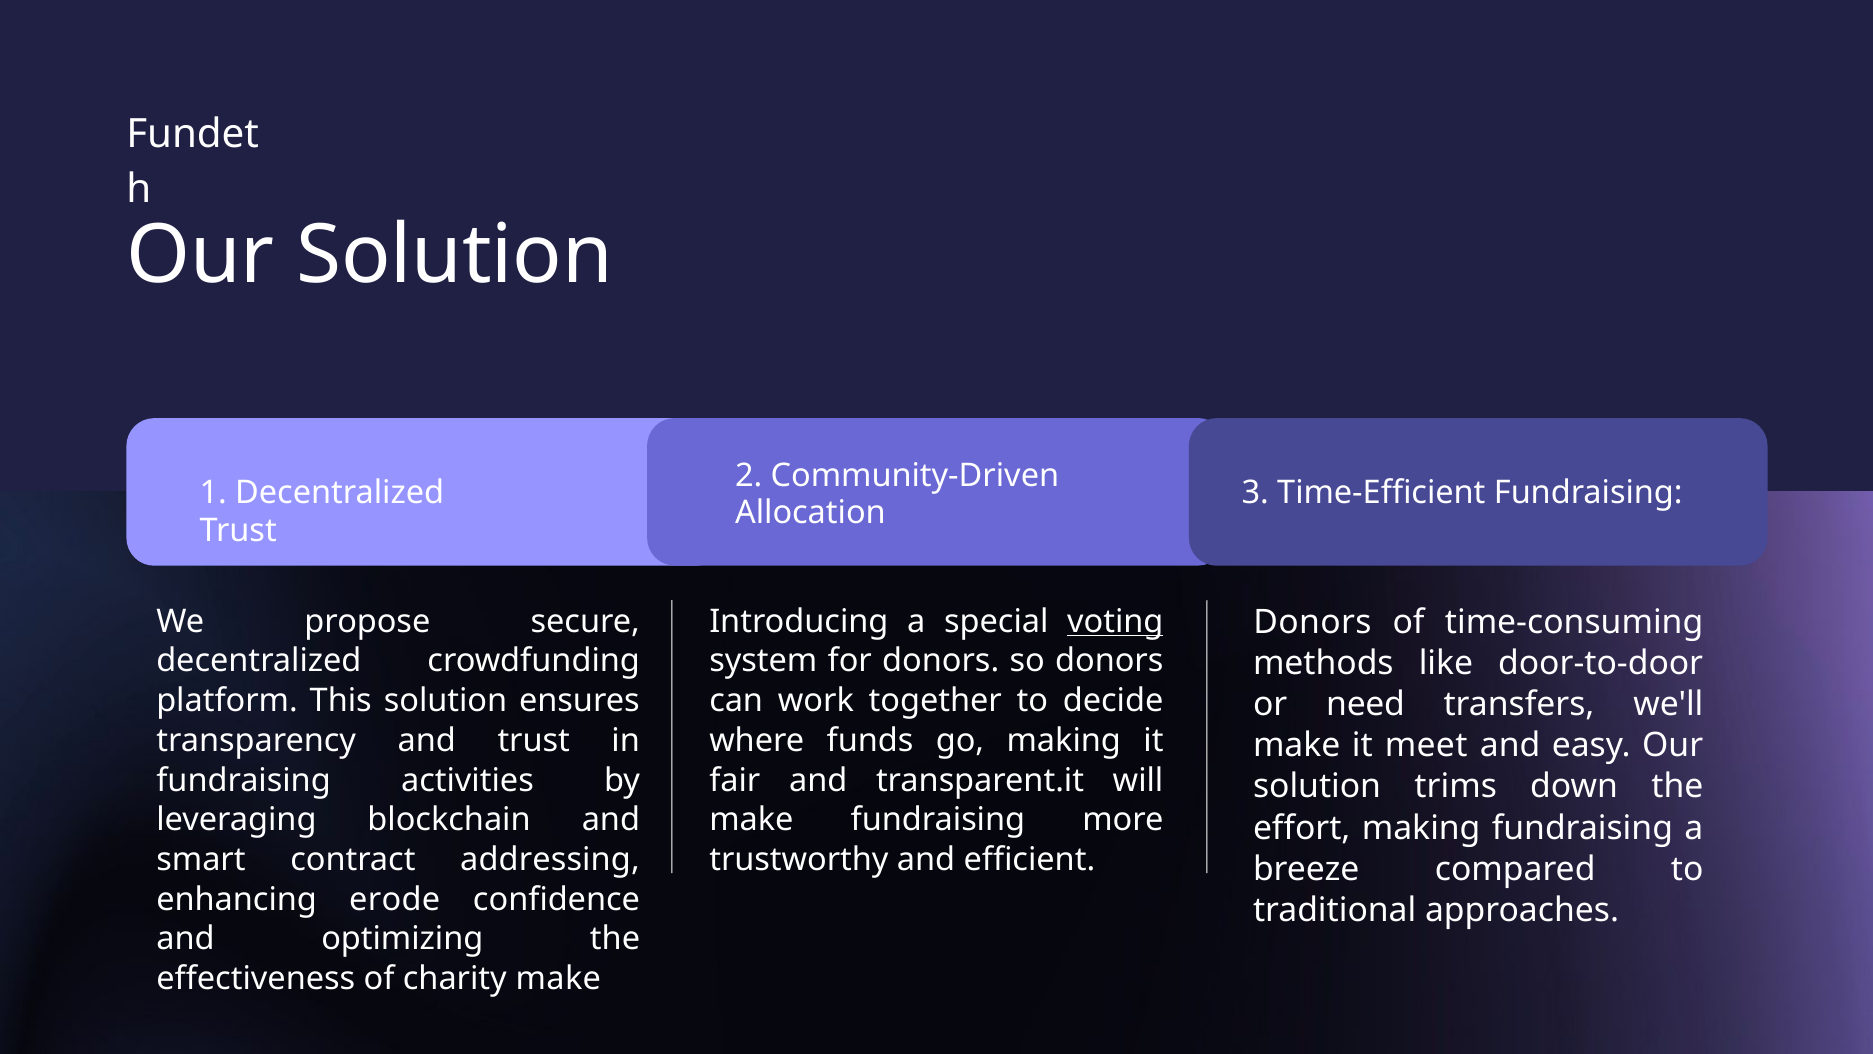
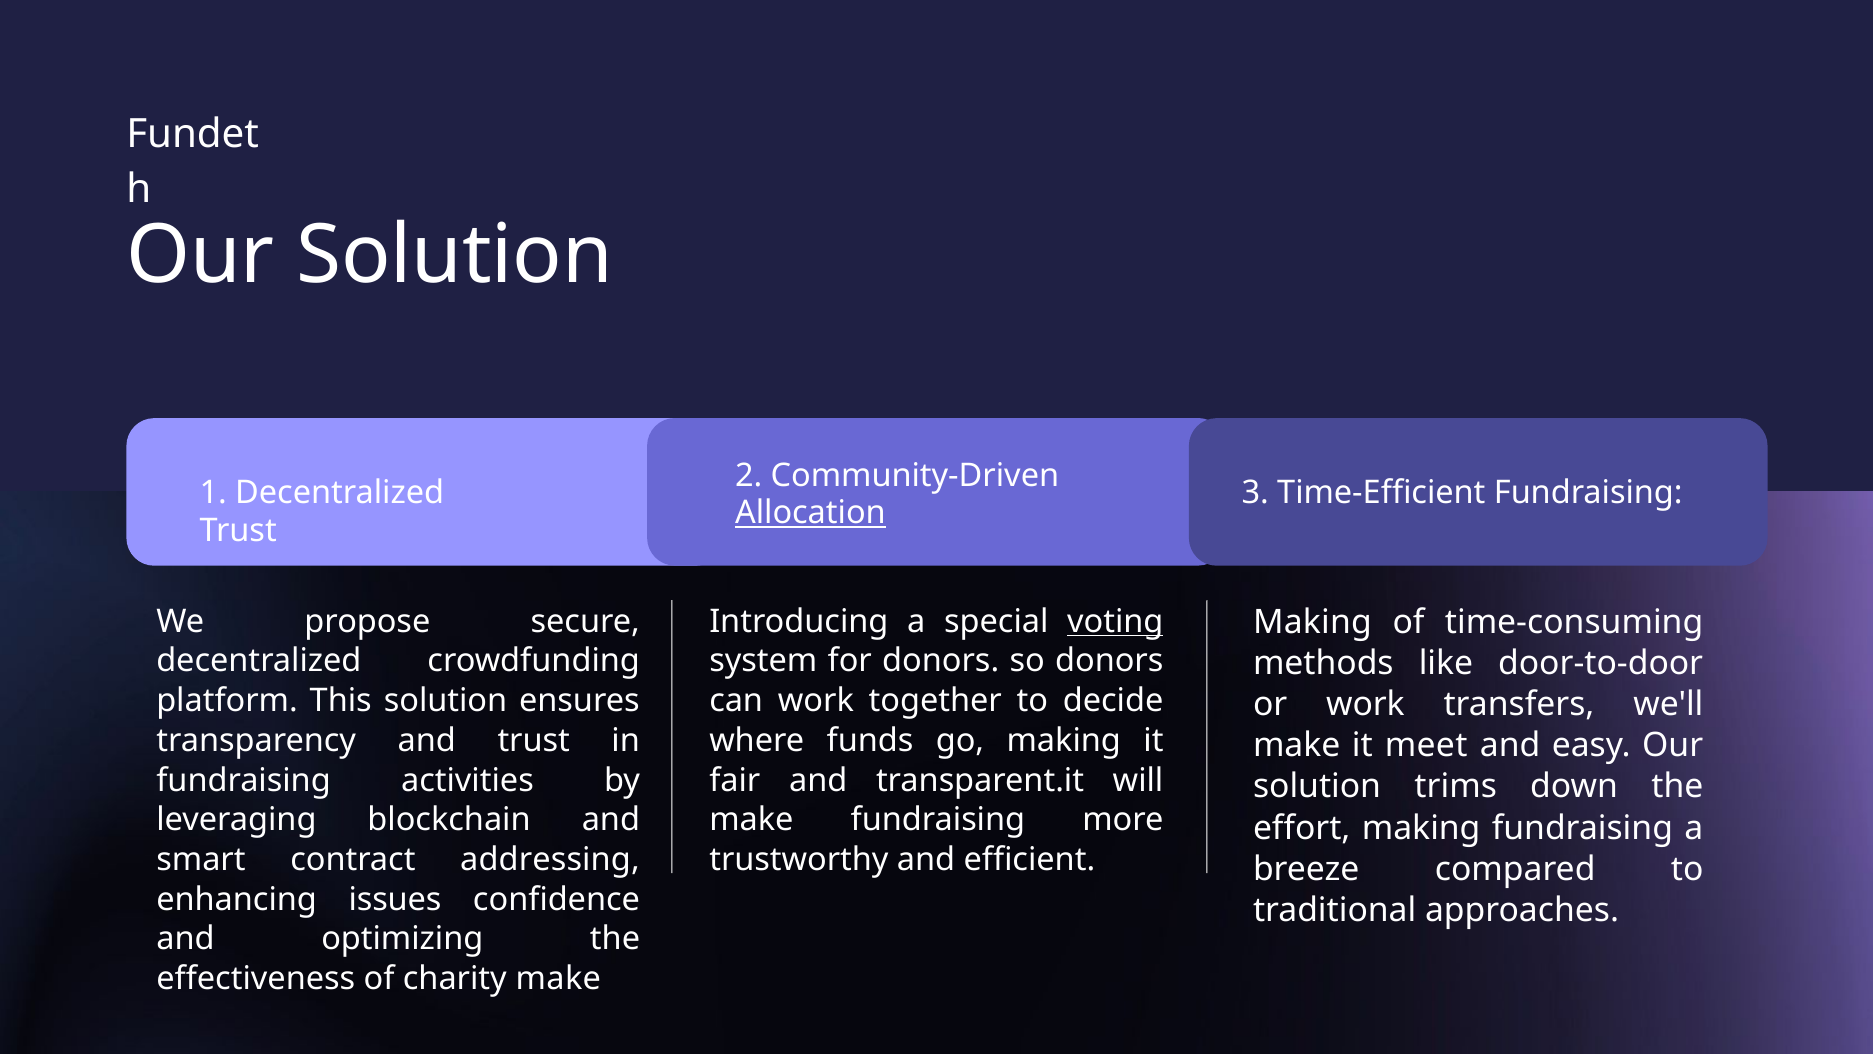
Allocation underline: none -> present
Donors at (1312, 622): Donors -> Making
or need: need -> work
erode: erode -> issues
